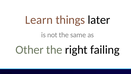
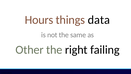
Learn: Learn -> Hours
later: later -> data
